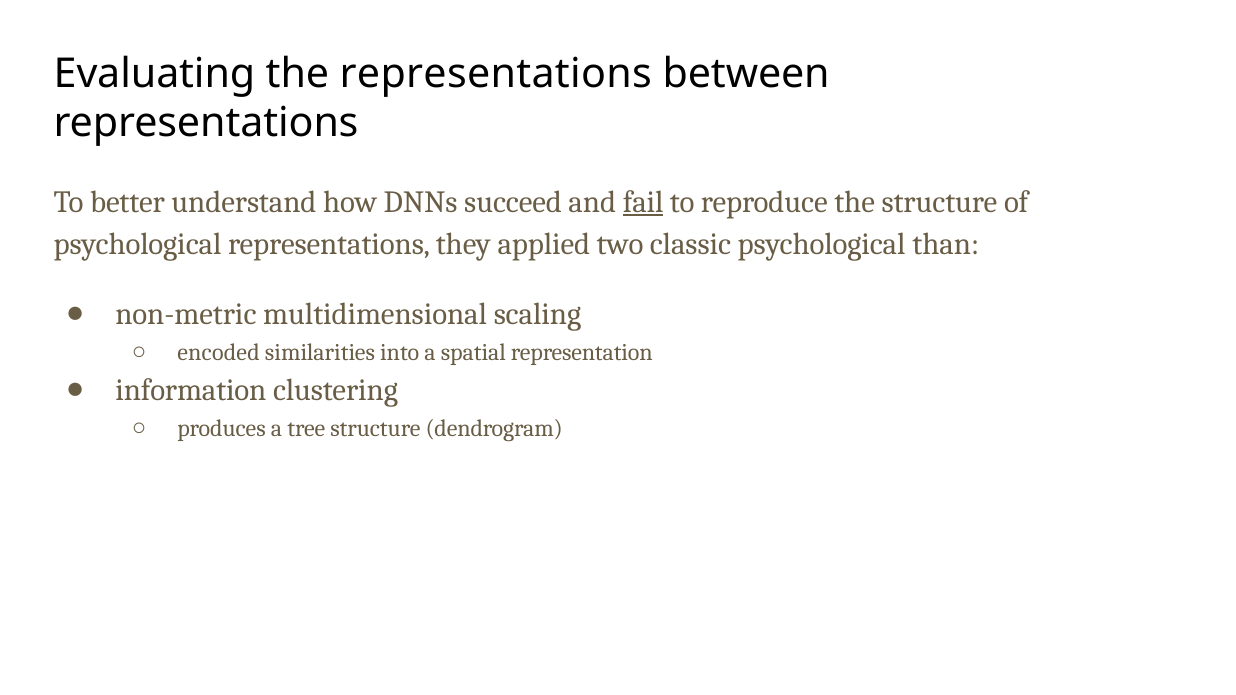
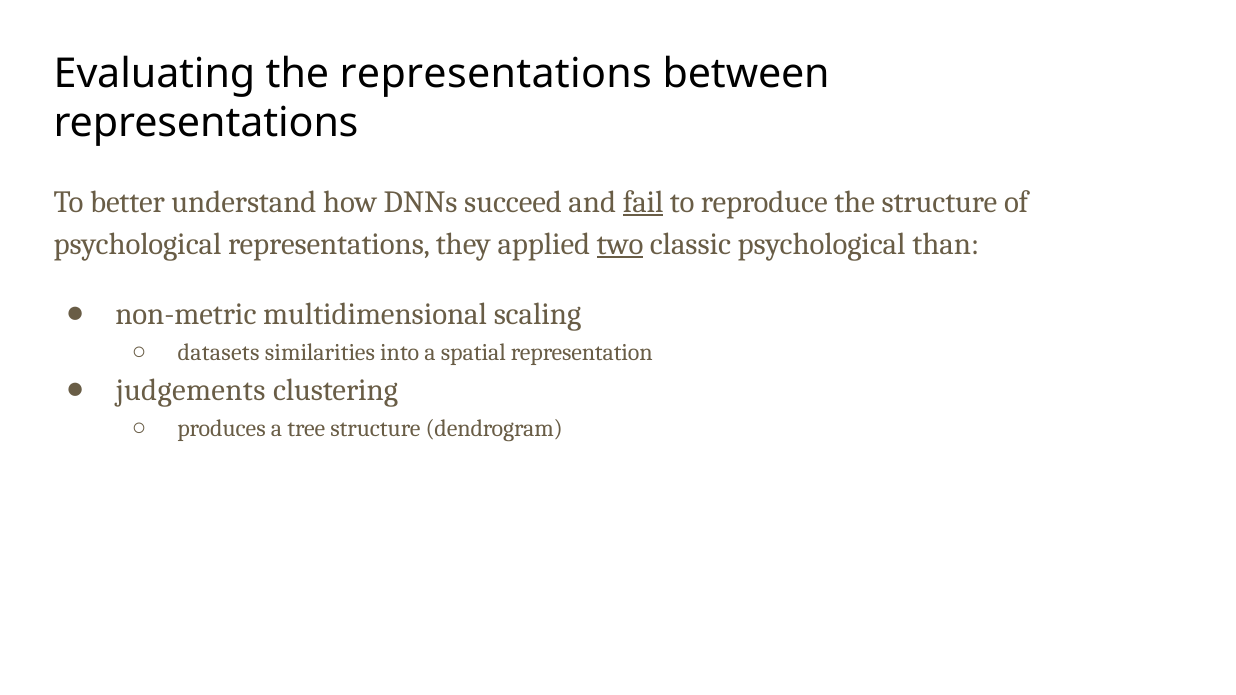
two underline: none -> present
encoded: encoded -> datasets
information: information -> judgements
